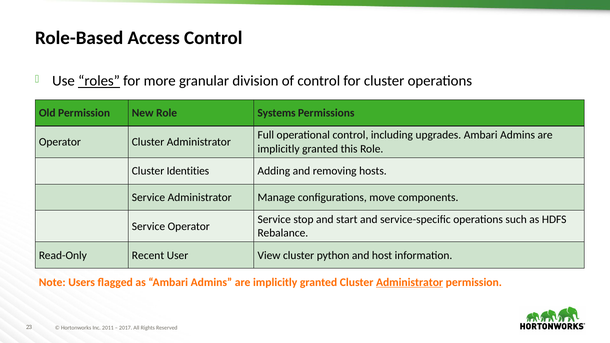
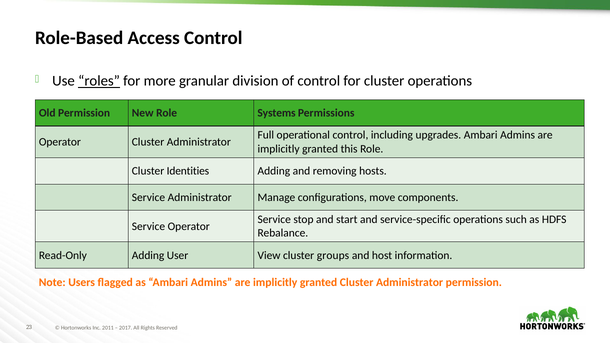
Read-Only Recent: Recent -> Adding
python: python -> groups
Administrator at (410, 282) underline: present -> none
